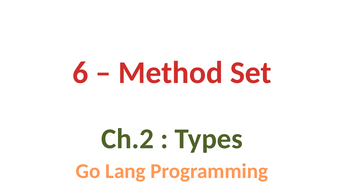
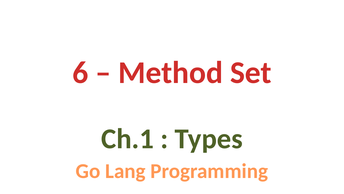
Ch.2: Ch.2 -> Ch.1
